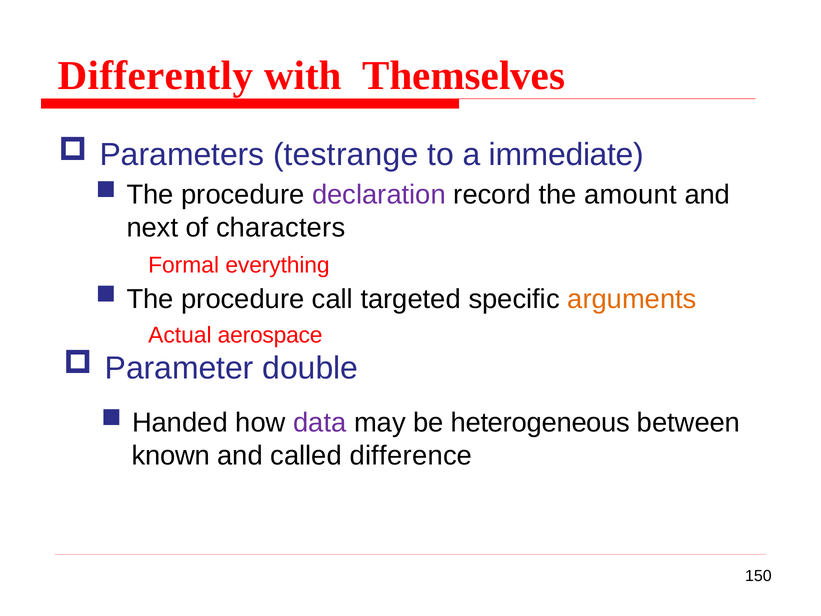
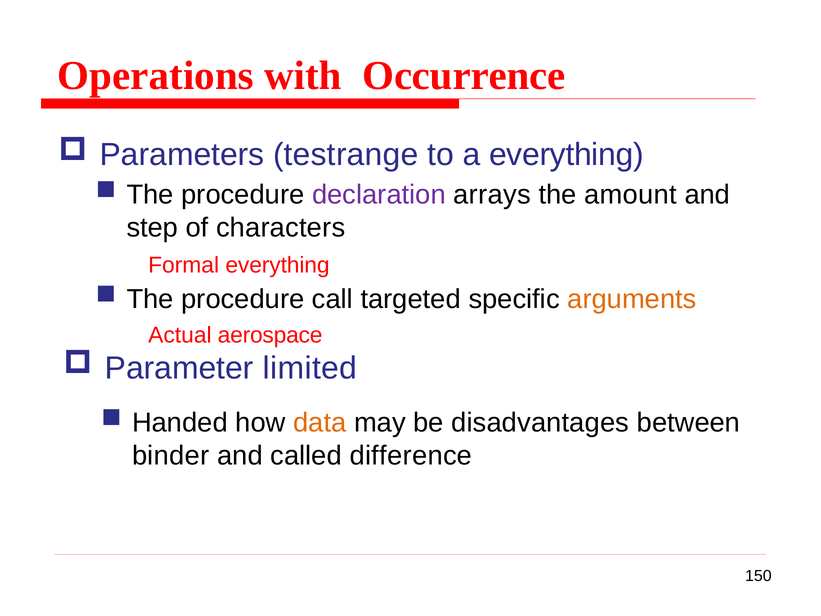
Differently: Differently -> Operations
Themselves: Themselves -> Occurrence
a immediate: immediate -> everything
record: record -> arrays
next: next -> step
double: double -> limited
data colour: purple -> orange
heterogeneous: heterogeneous -> disadvantages
known: known -> binder
